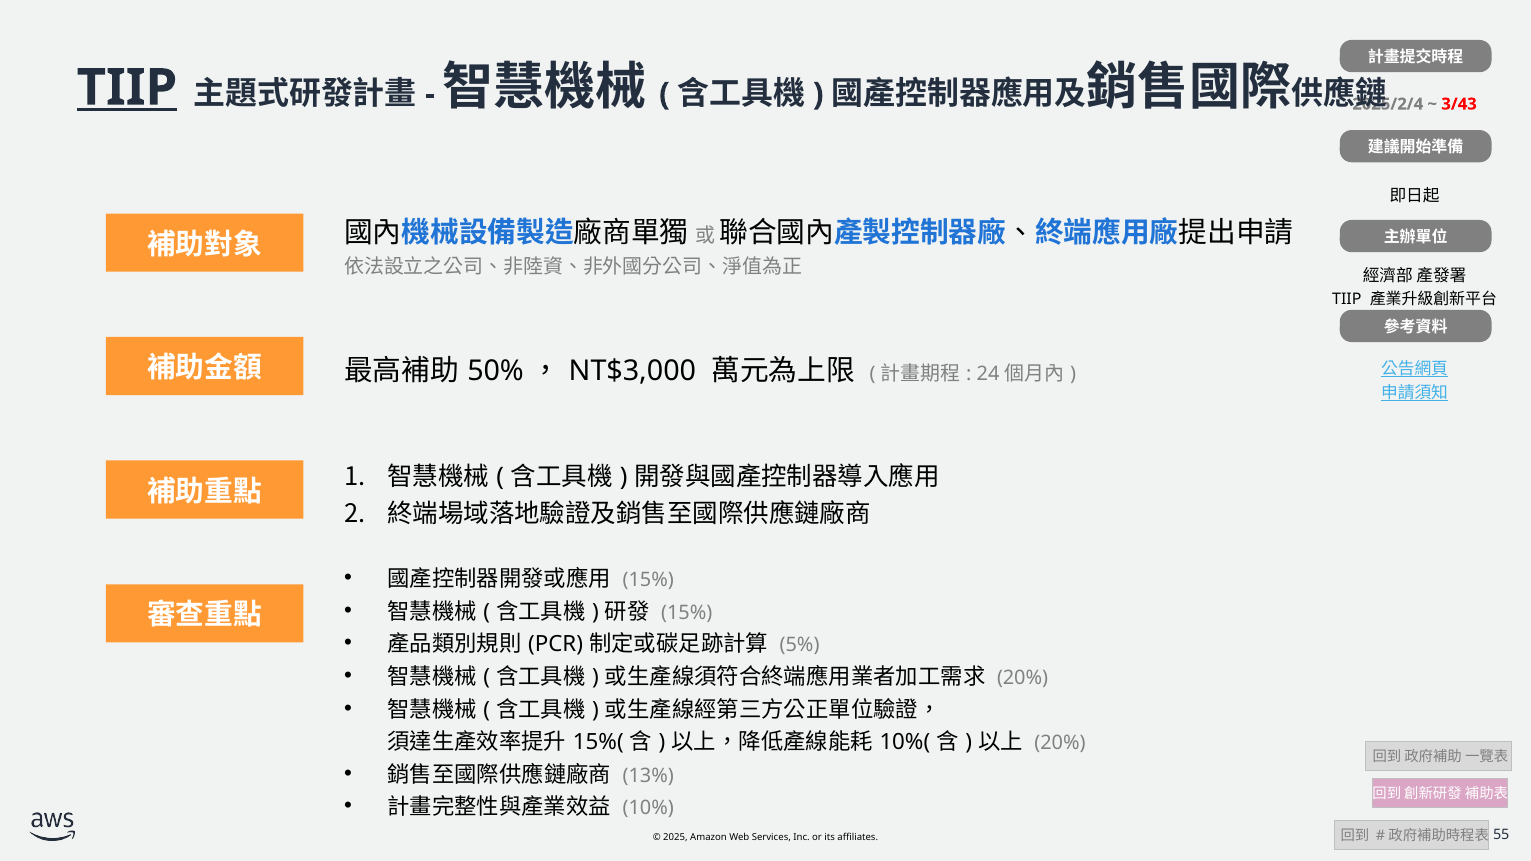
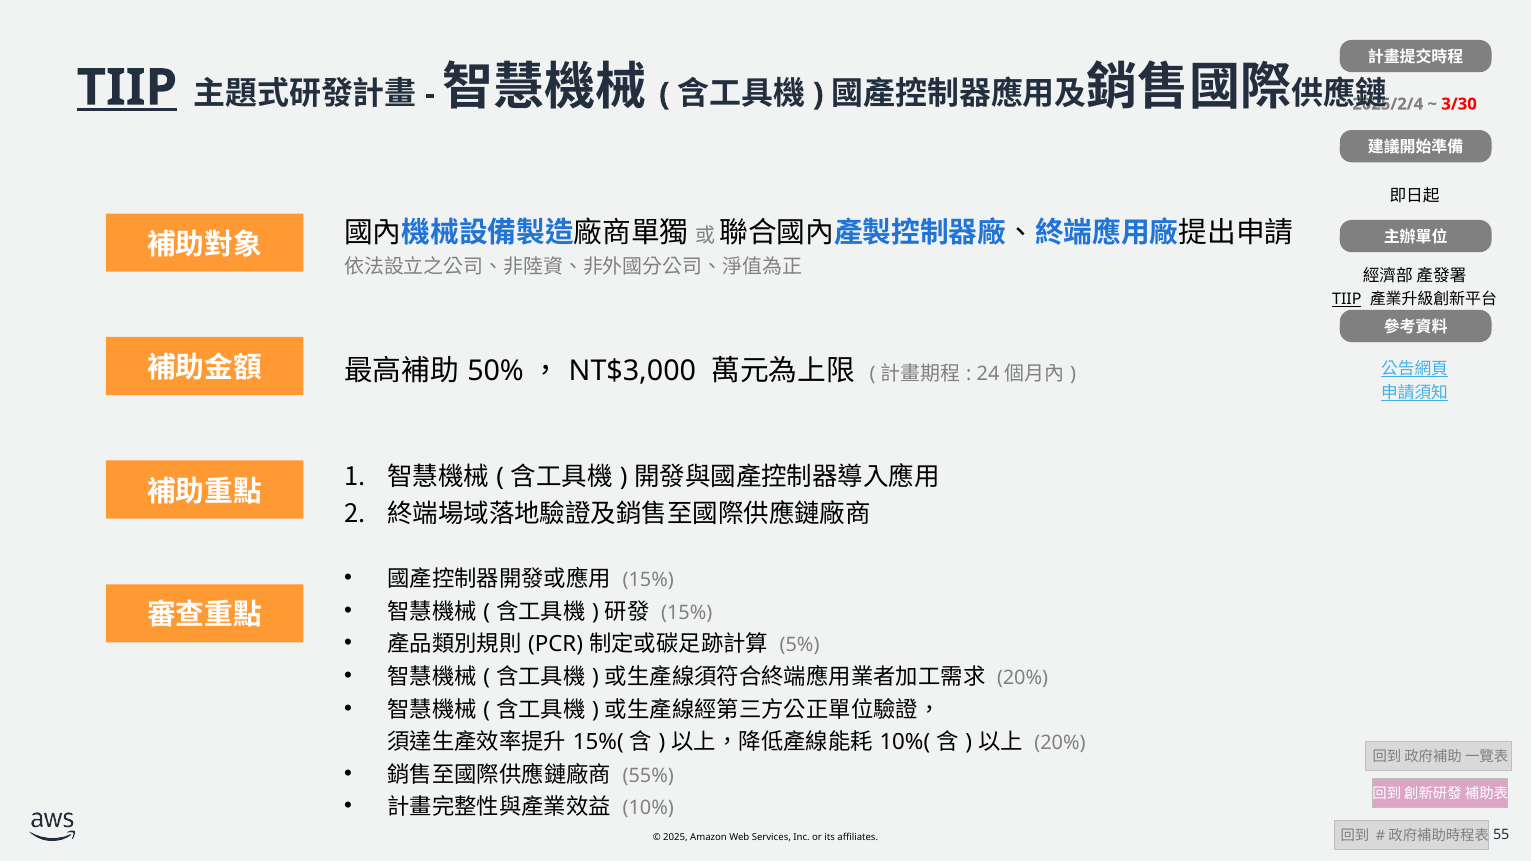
3/43: 3/43 -> 3/30
TIIP at (1347, 299) underline: none -> present
13%: 13% -> 55%
